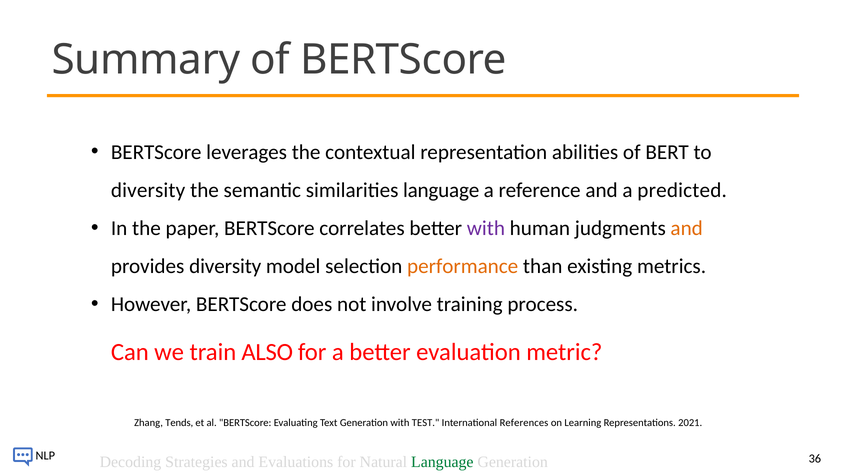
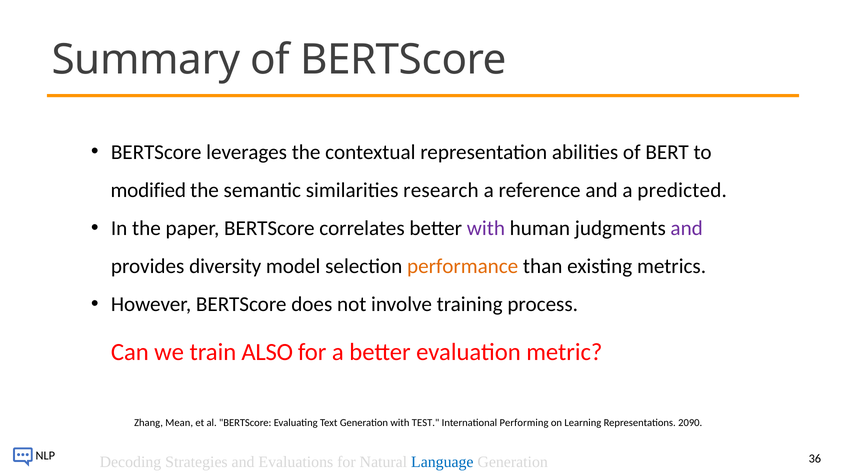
diversity at (148, 190): diversity -> modified
similarities language: language -> research
and at (687, 228) colour: orange -> purple
Tends: Tends -> Mean
References: References -> Performing
2021: 2021 -> 2090
Language at (442, 462) colour: green -> blue
